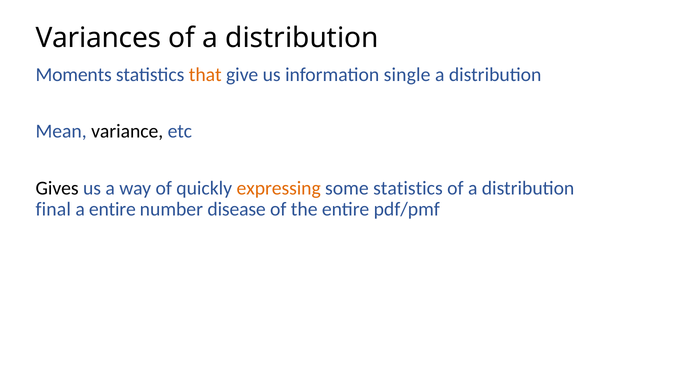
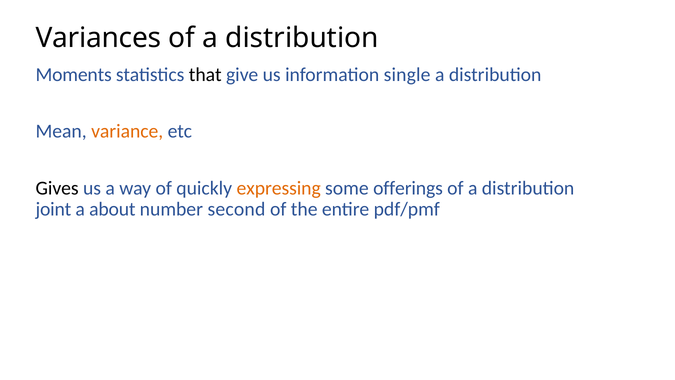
that colour: orange -> black
variance colour: black -> orange
some statistics: statistics -> offerings
final: final -> joint
a entire: entire -> about
disease: disease -> second
